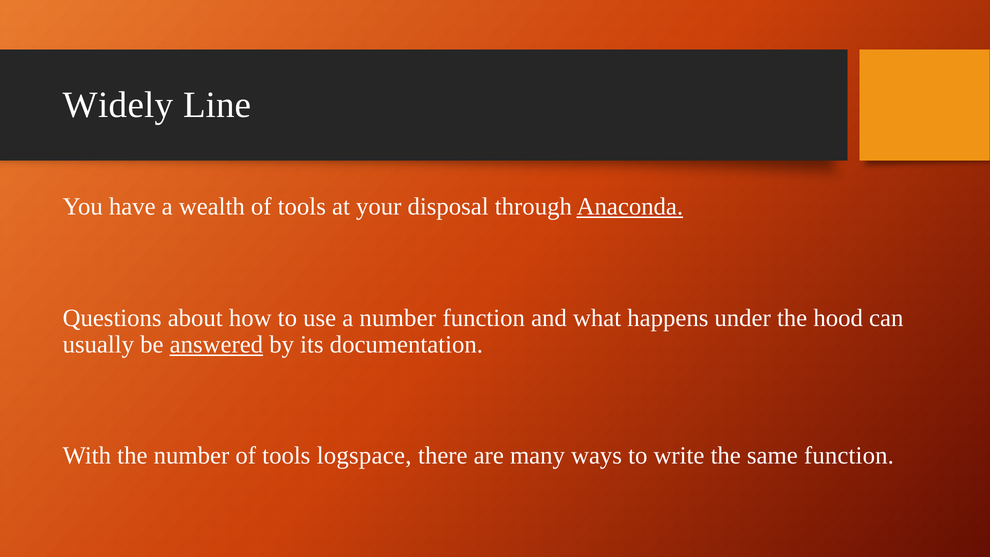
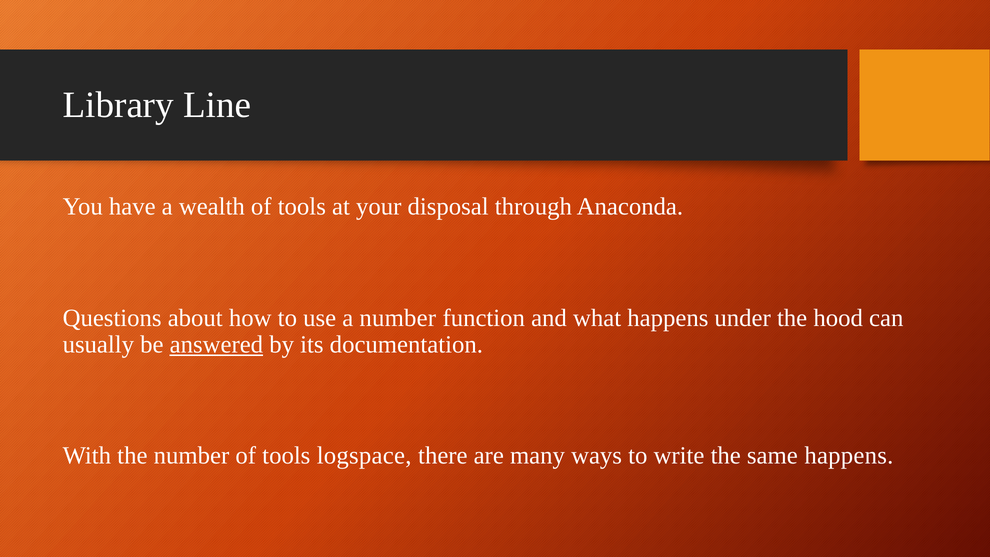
Widely: Widely -> Library
Anaconda underline: present -> none
same function: function -> happens
